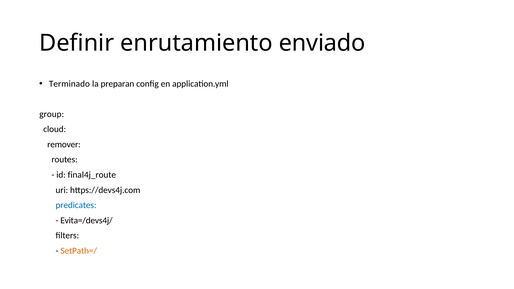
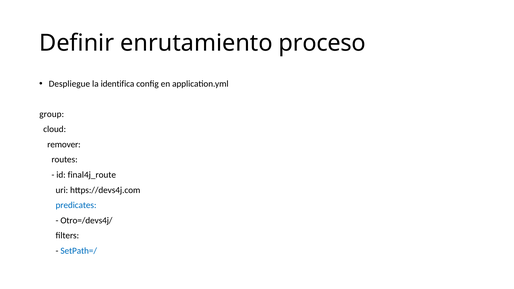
enviado: enviado -> proceso
Terminado: Terminado -> Despliegue
preparan: preparan -> identifica
Evita=/devs4j/: Evita=/devs4j/ -> Otro=/devs4j/
SetPath=/ colour: orange -> blue
